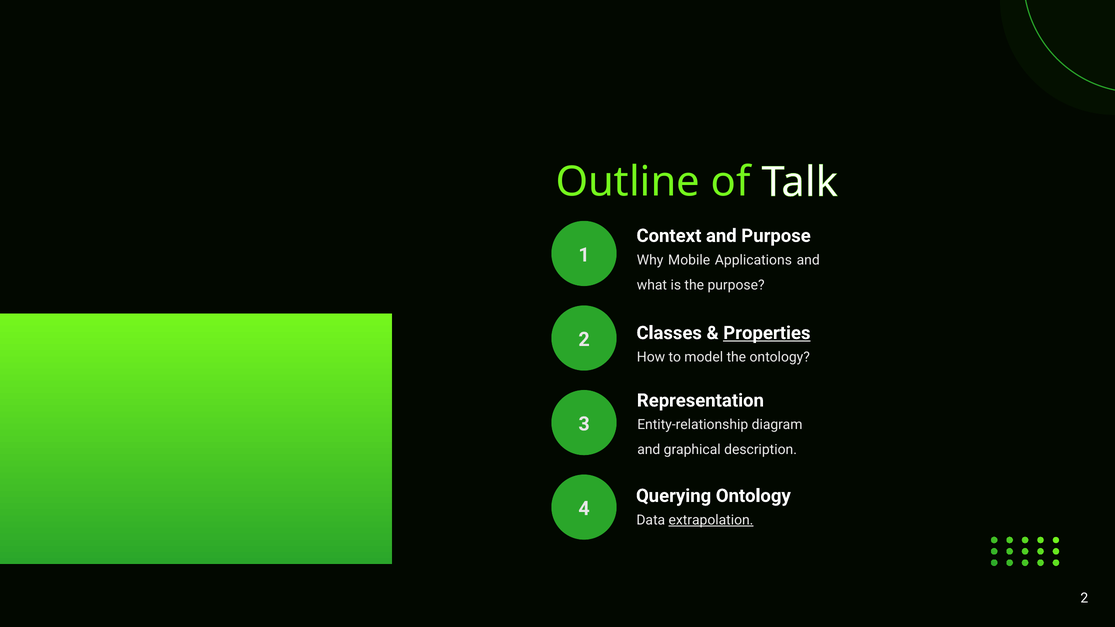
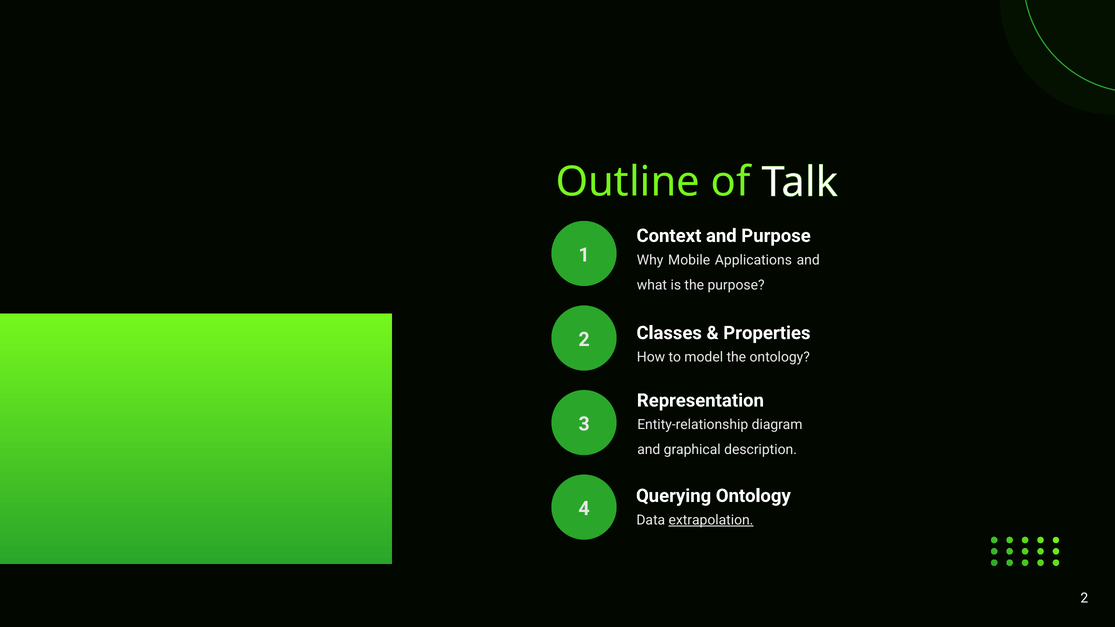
Properties underline: present -> none
